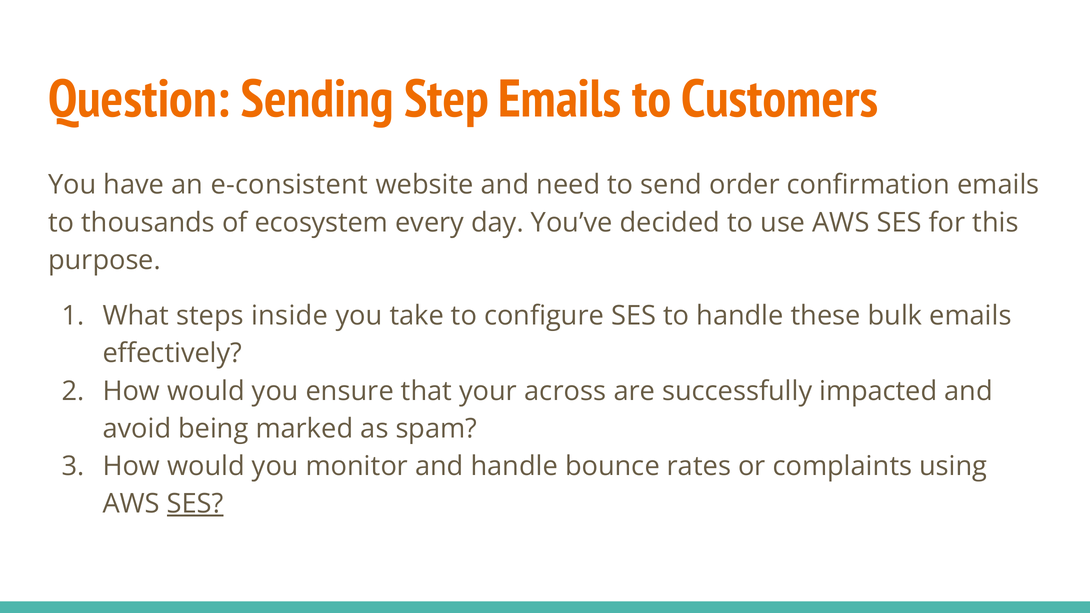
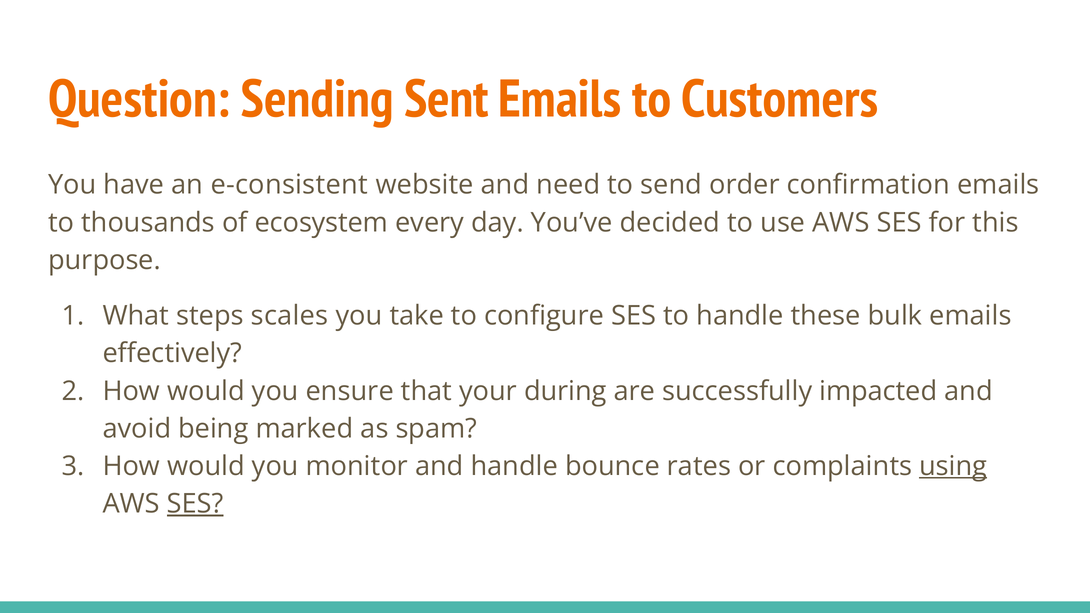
Step: Step -> Sent
inside: inside -> scales
across: across -> during
using underline: none -> present
